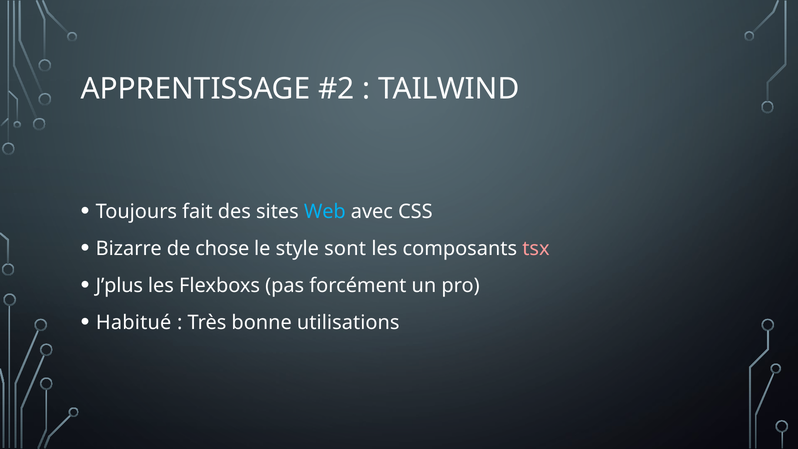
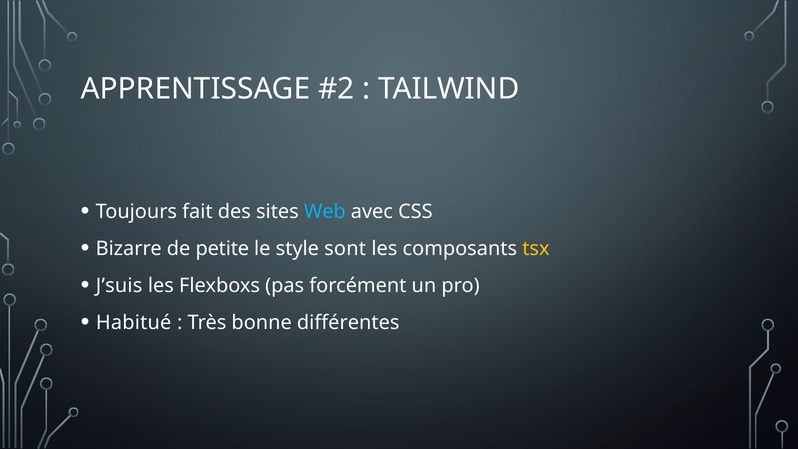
chose: chose -> petite
tsx colour: pink -> yellow
J’plus: J’plus -> J’suis
utilisations: utilisations -> différentes
